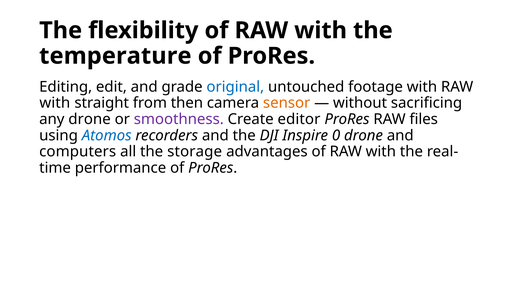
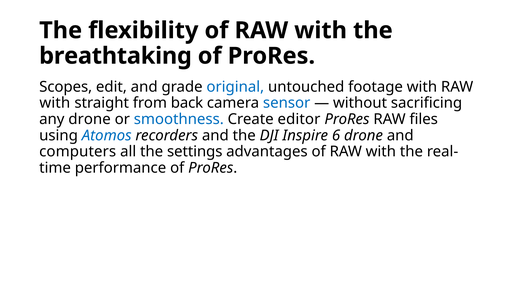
temperature: temperature -> breathtaking
Editing: Editing -> Scopes
then: then -> back
sensor colour: orange -> blue
smoothness colour: purple -> blue
0: 0 -> 6
storage: storage -> settings
